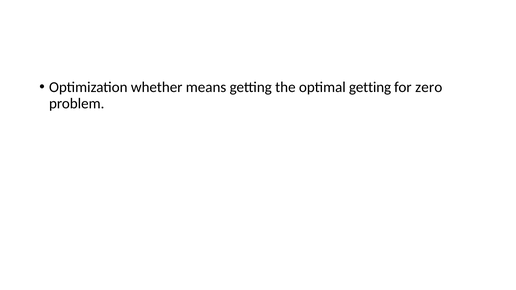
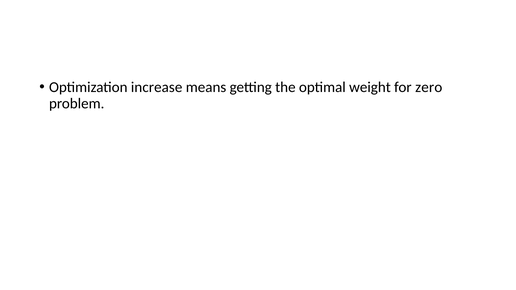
whether: whether -> increase
optimal getting: getting -> weight
